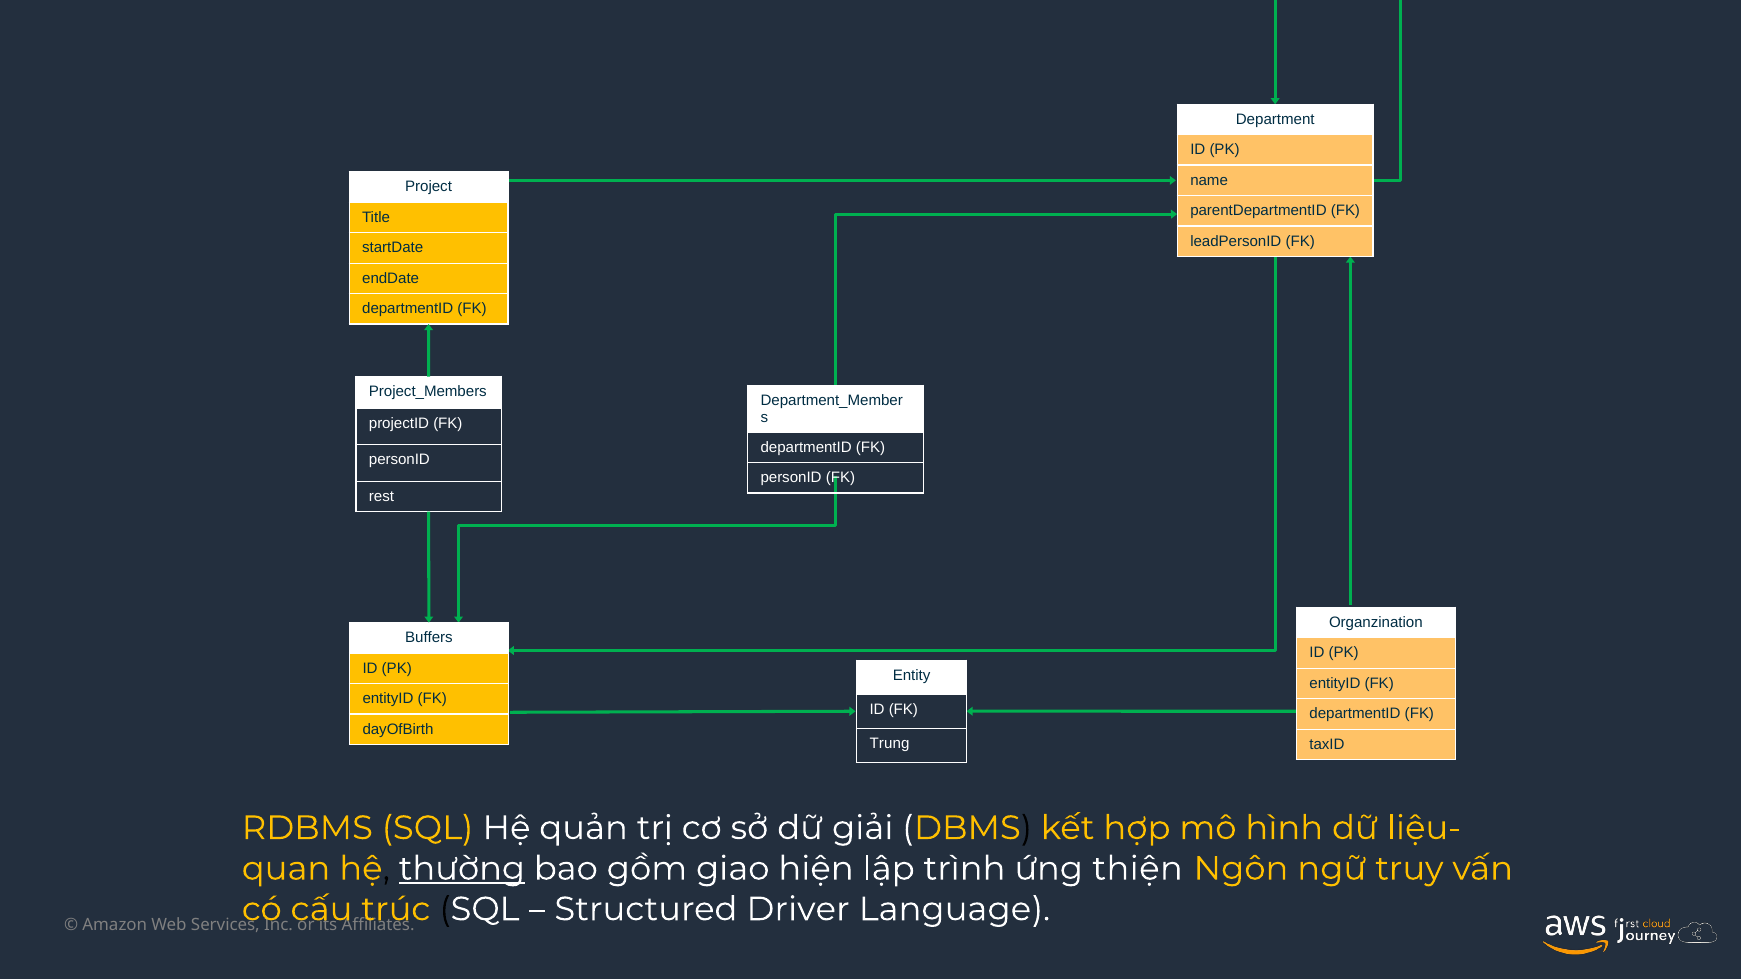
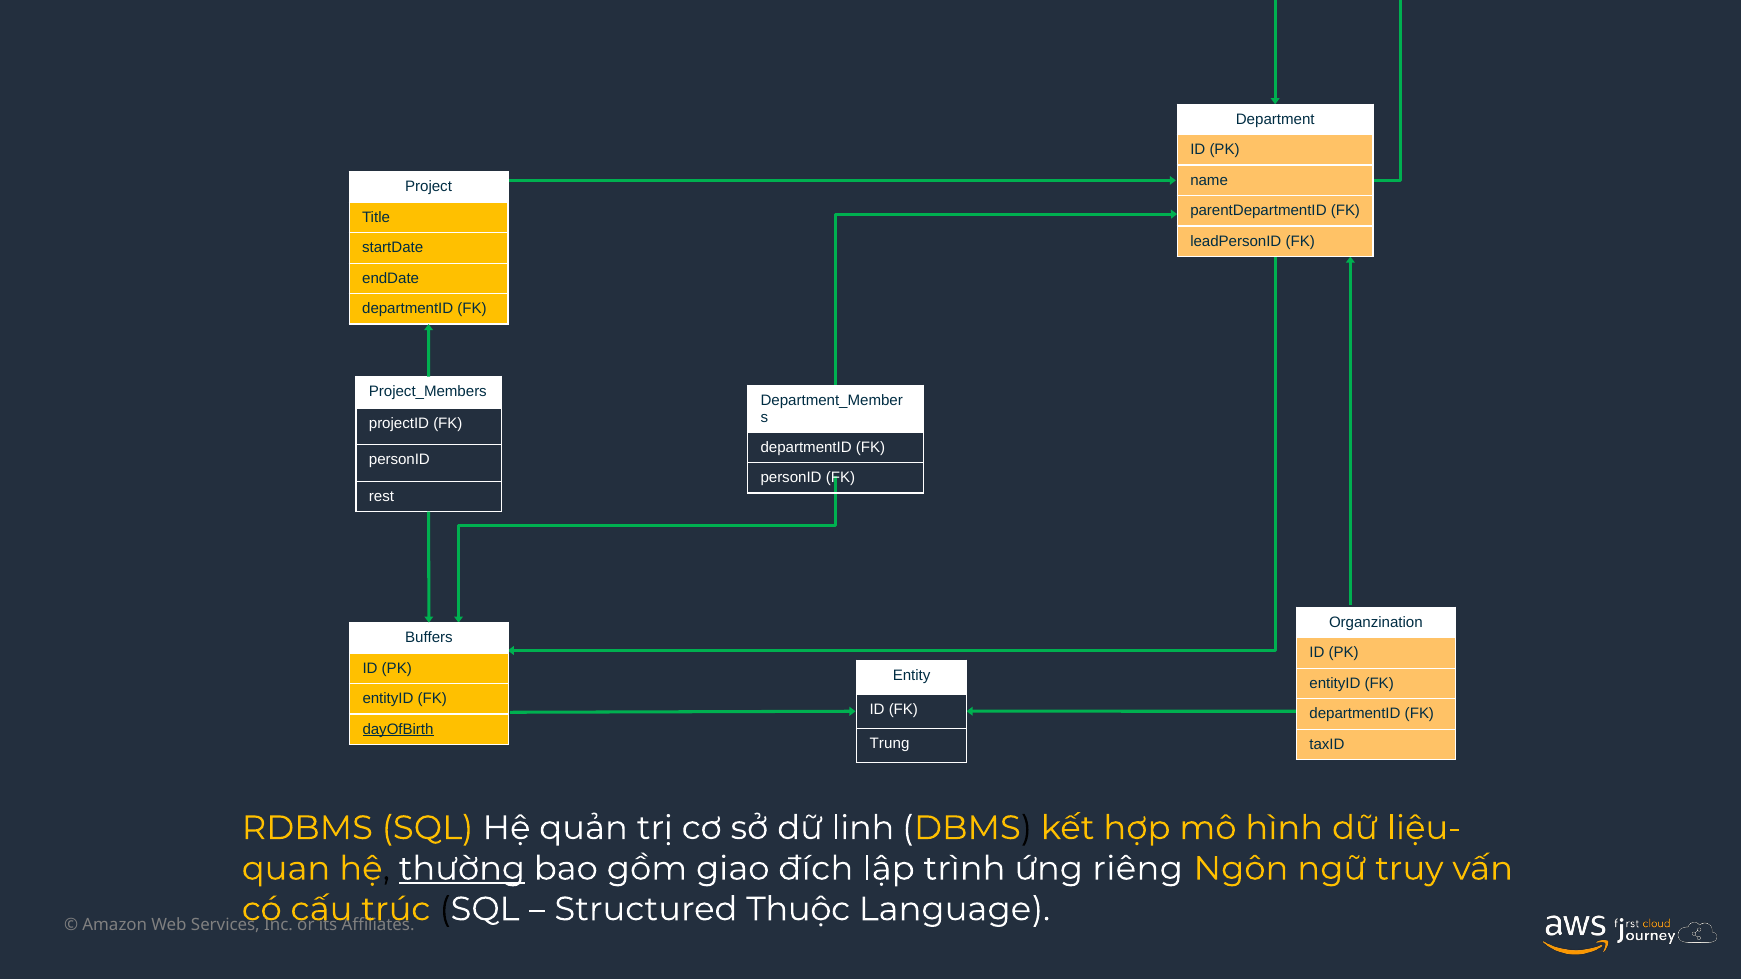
dayOfBirth underline: none -> present
giải: giải -> linh
hiện: hiện -> đích
thiện: thiện -> riêng
Driver: Driver -> Thuộc
